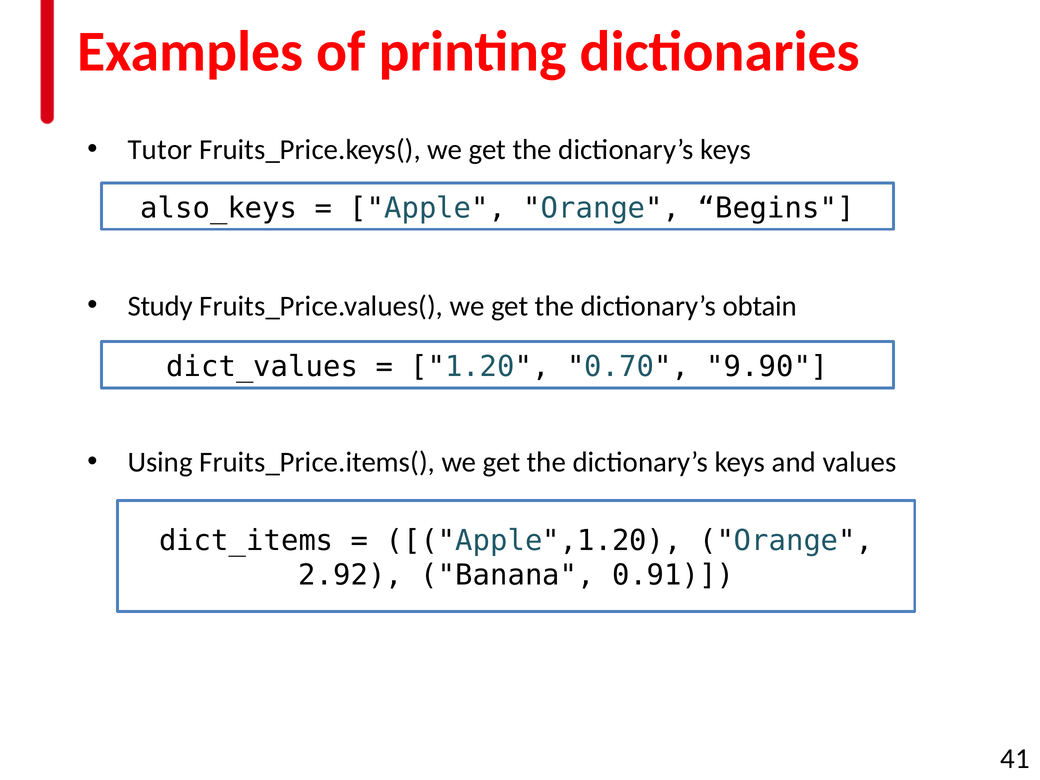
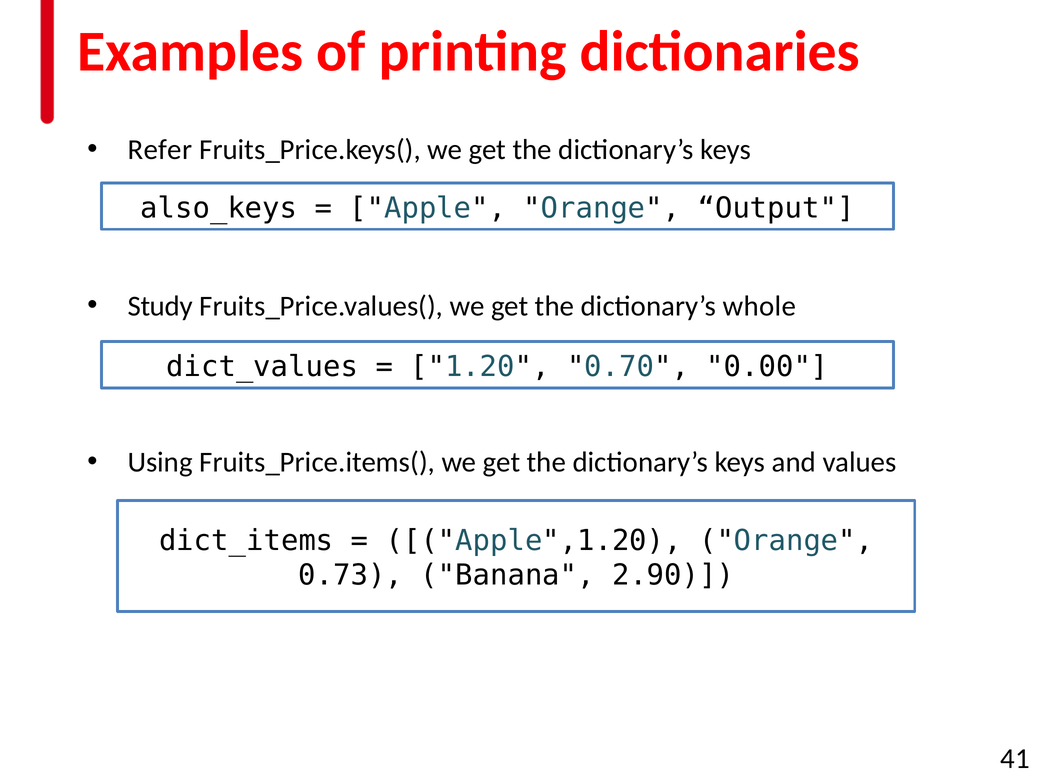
Tutor: Tutor -> Refer
Begins: Begins -> Output
obtain: obtain -> whole
9.90: 9.90 -> 0.00
2.92: 2.92 -> 0.73
0.91: 0.91 -> 2.90
